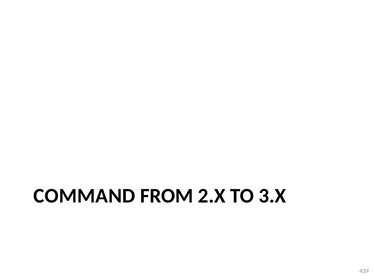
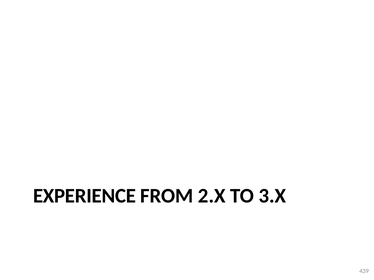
COMMAND: COMMAND -> EXPERIENCE
